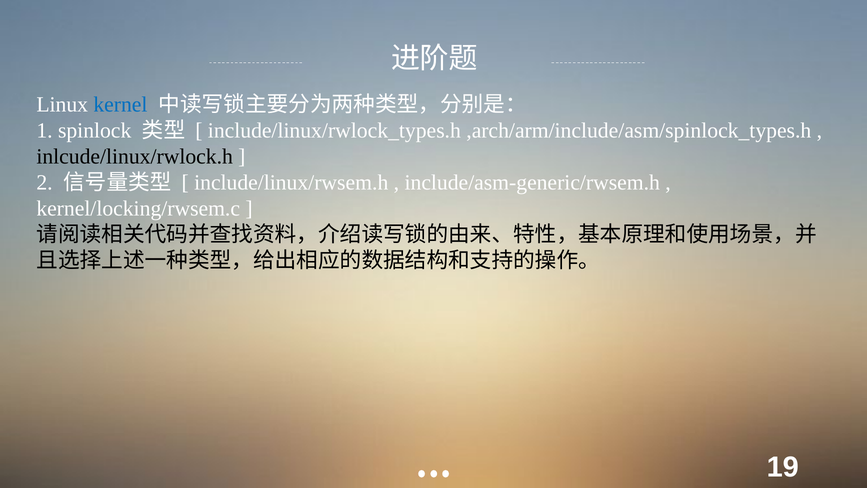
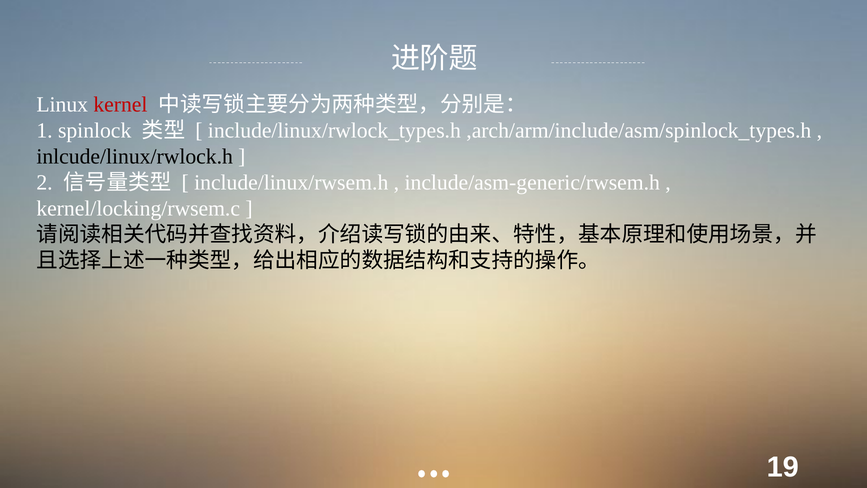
kernel colour: blue -> red
